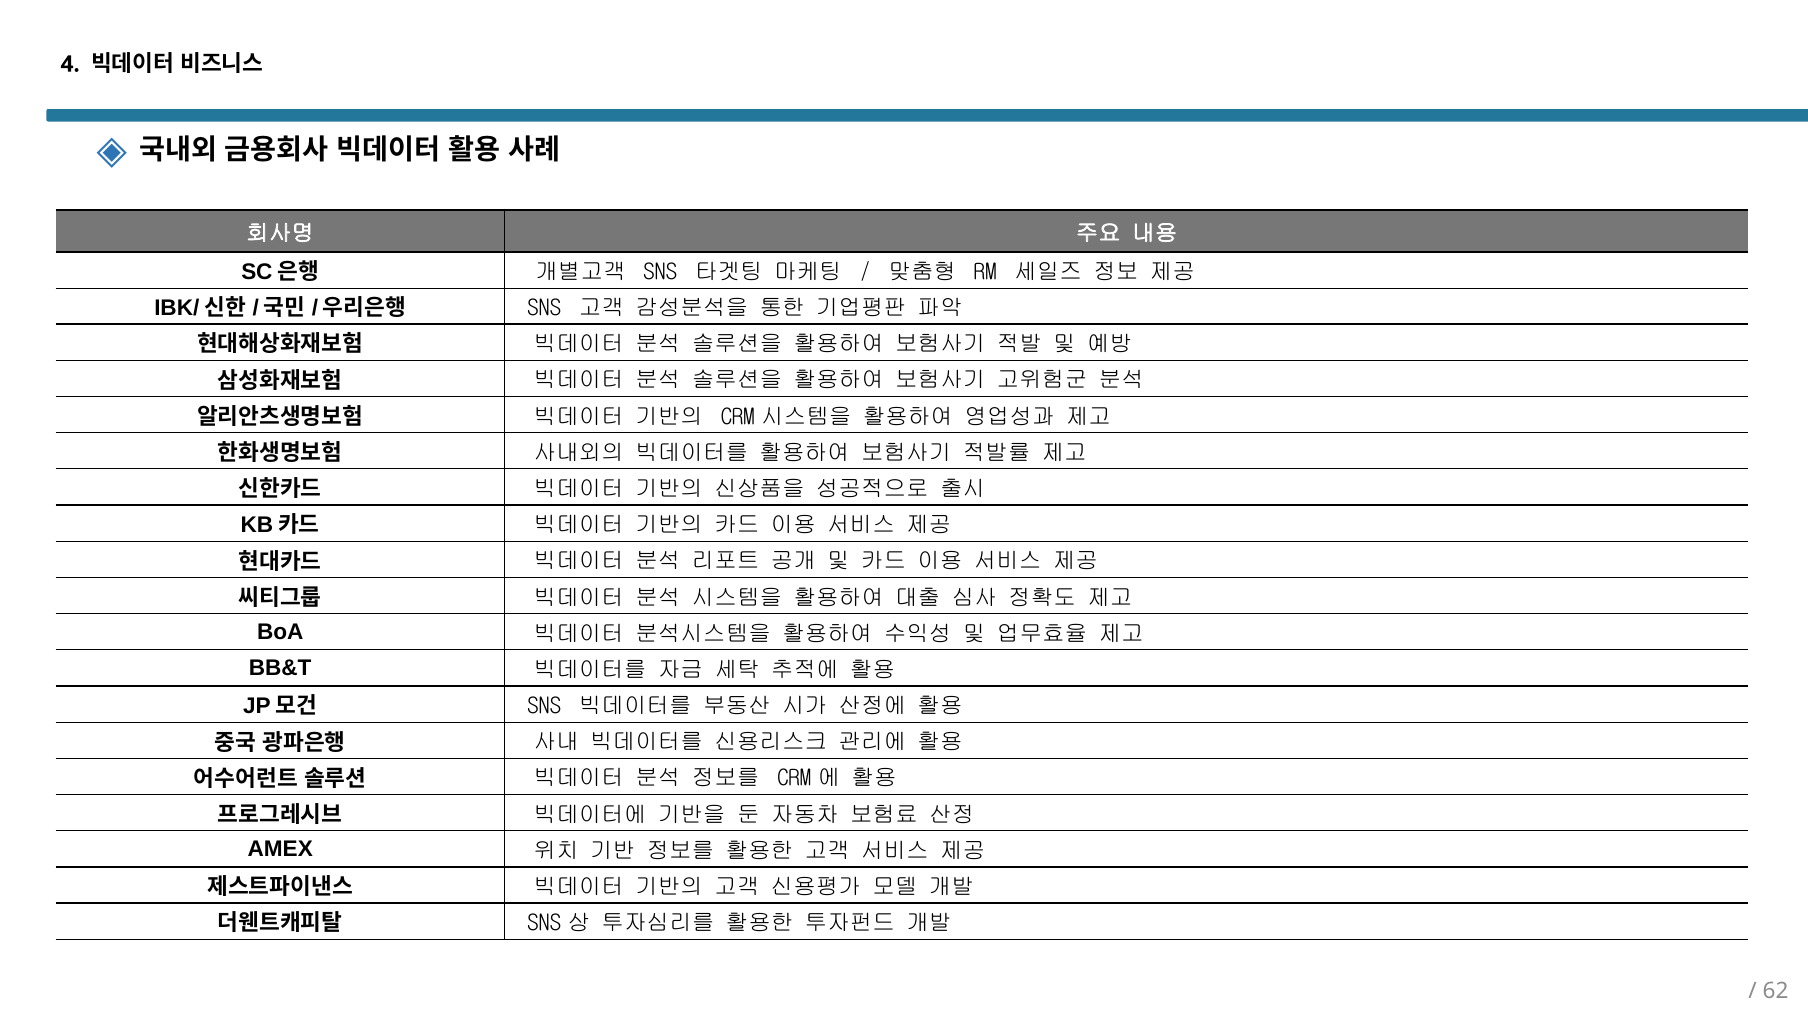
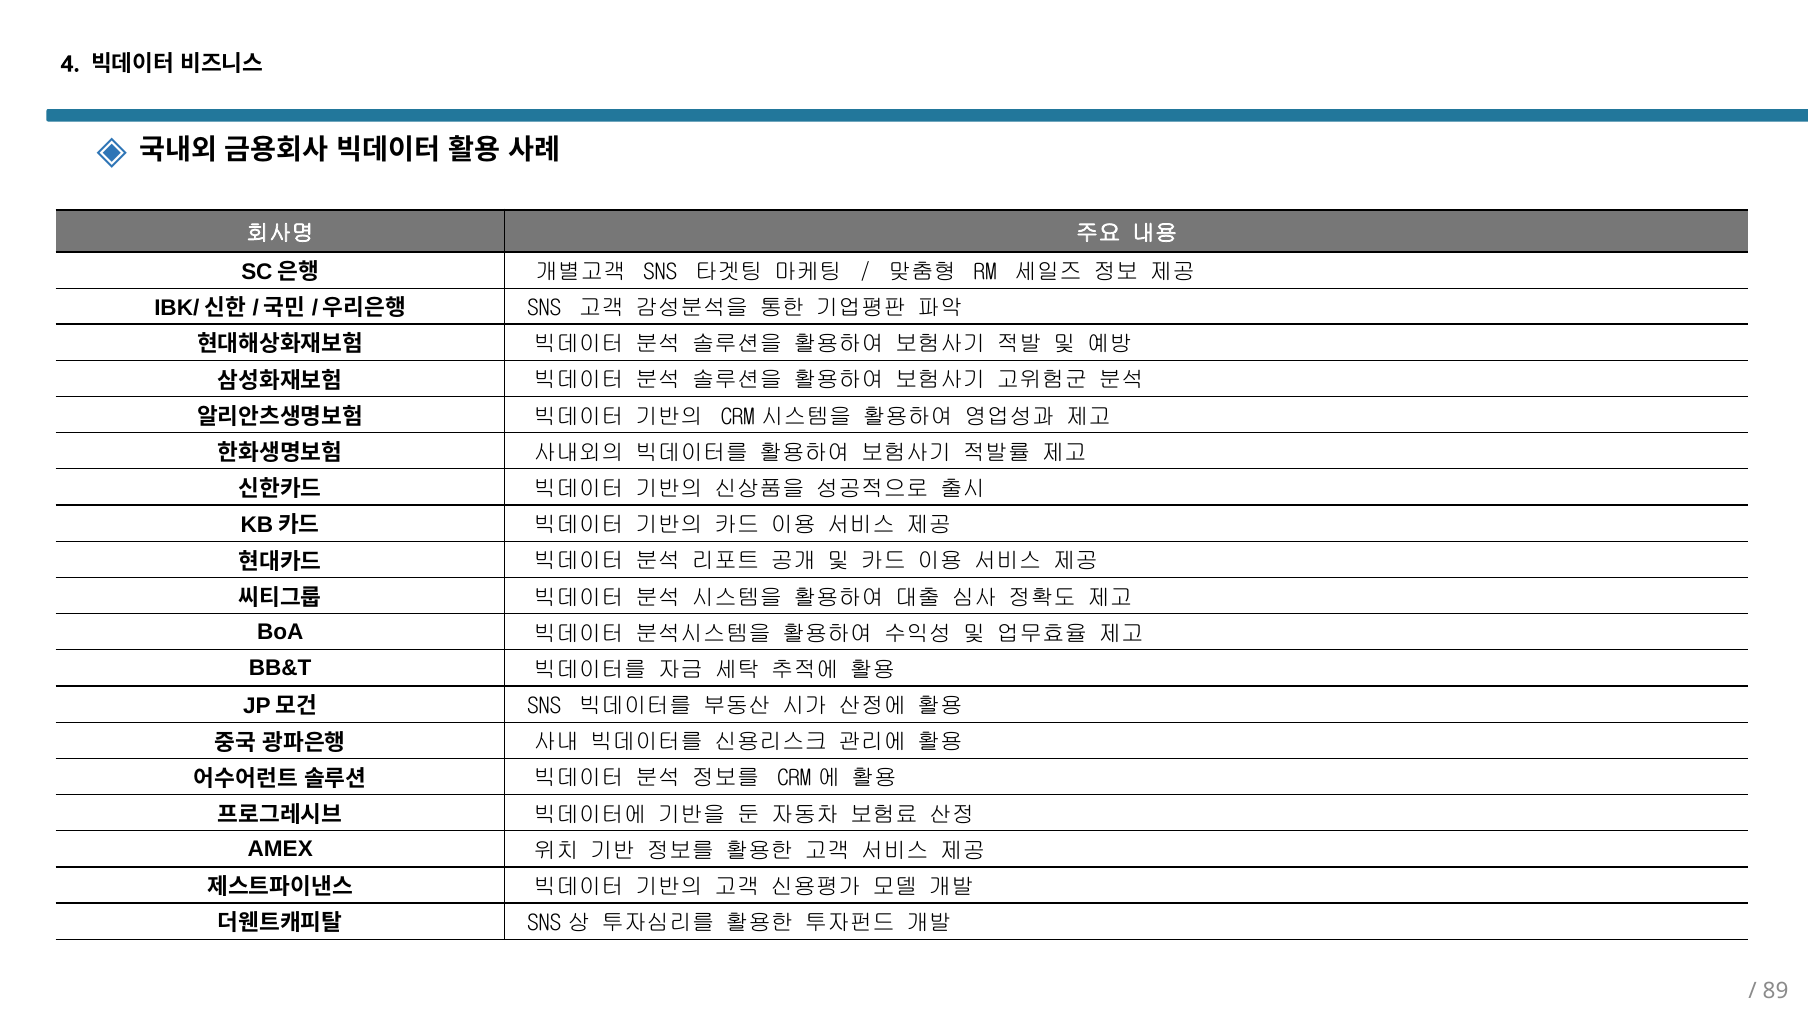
62: 62 -> 89
